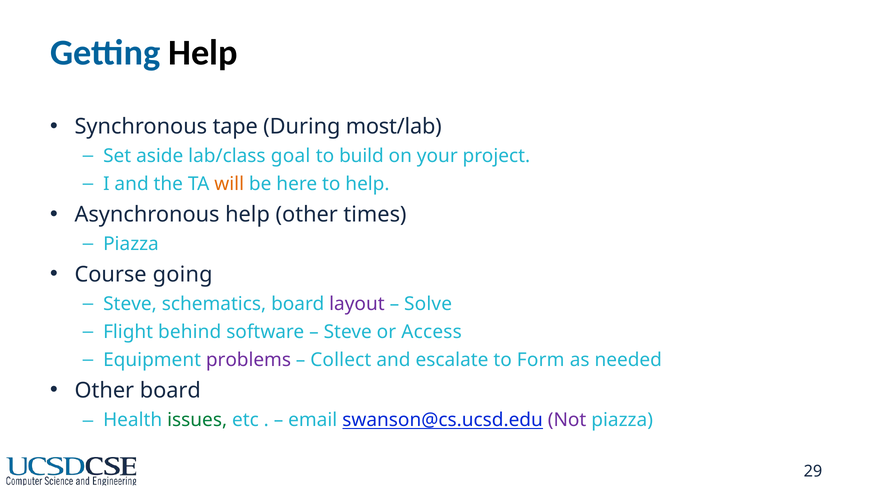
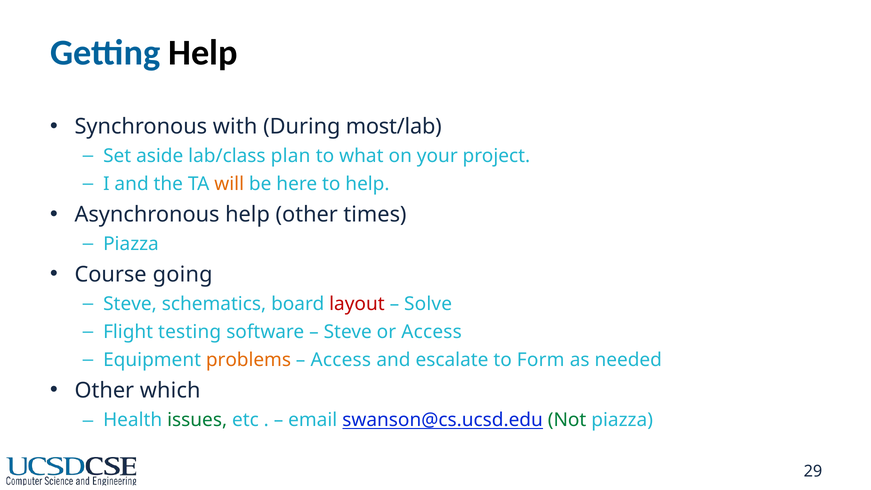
tape: tape -> with
goal: goal -> plan
build: build -> what
layout colour: purple -> red
behind: behind -> testing
problems colour: purple -> orange
Collect at (341, 360): Collect -> Access
Other board: board -> which
Not colour: purple -> green
